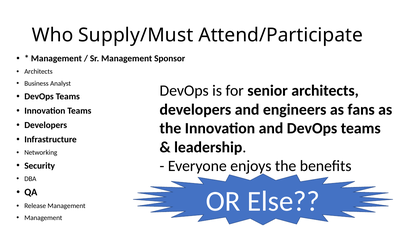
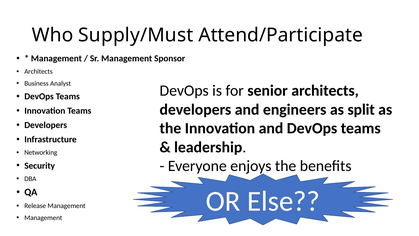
fans: fans -> split
